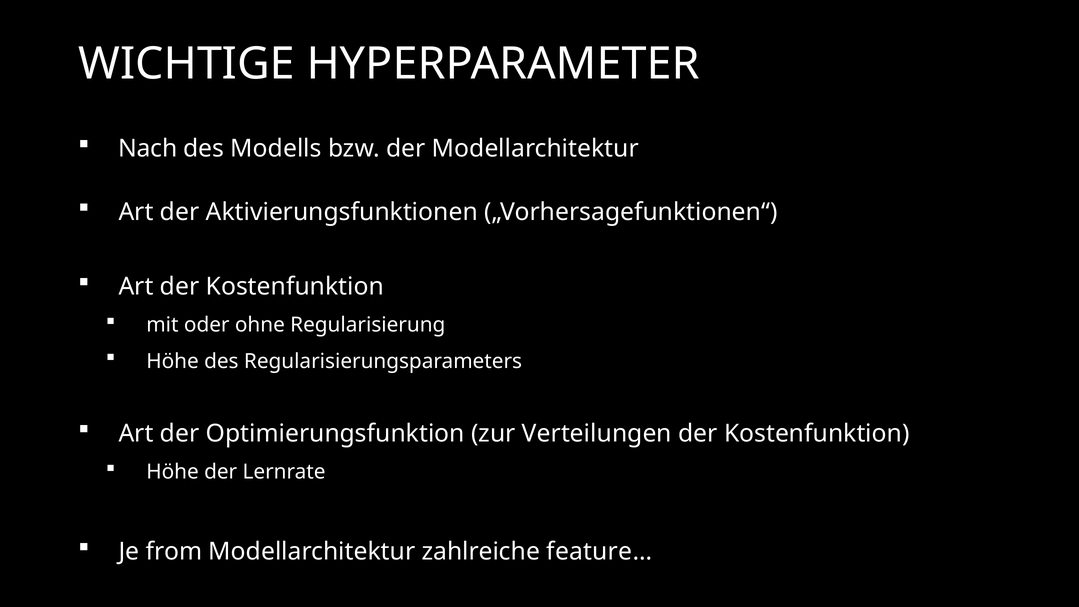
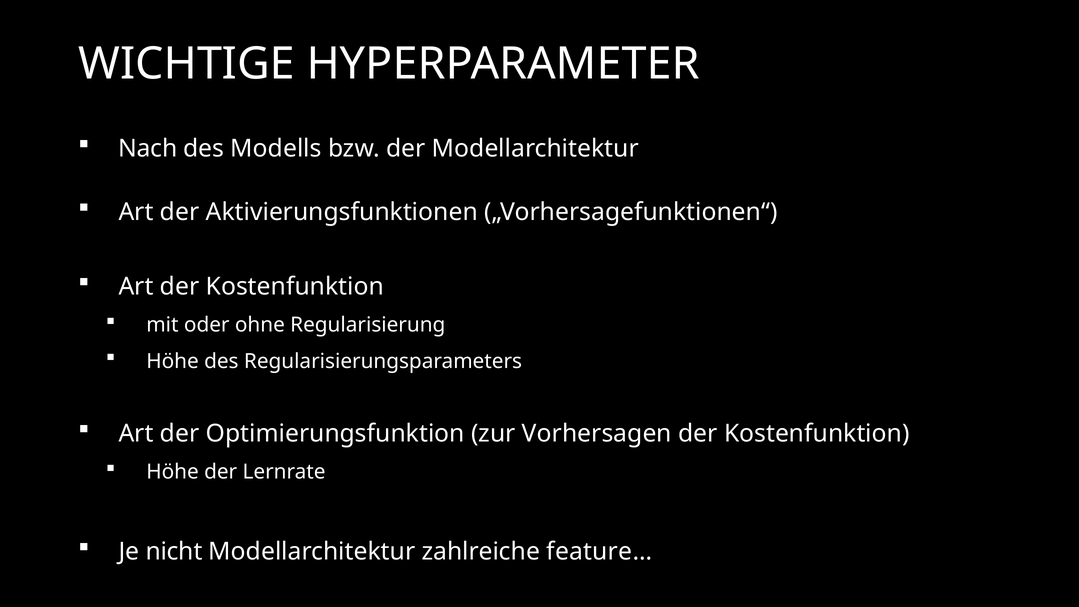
Verteilungen: Verteilungen -> Vorhersagen
from: from -> nicht
